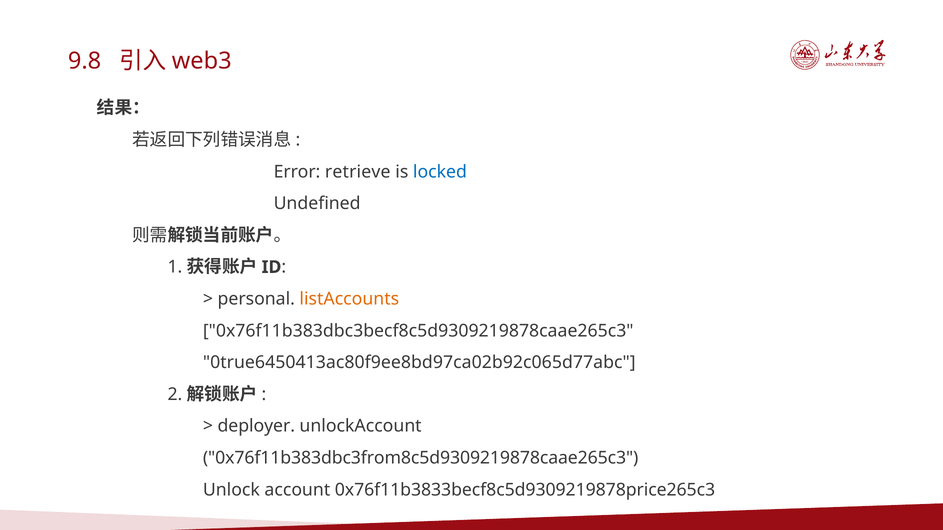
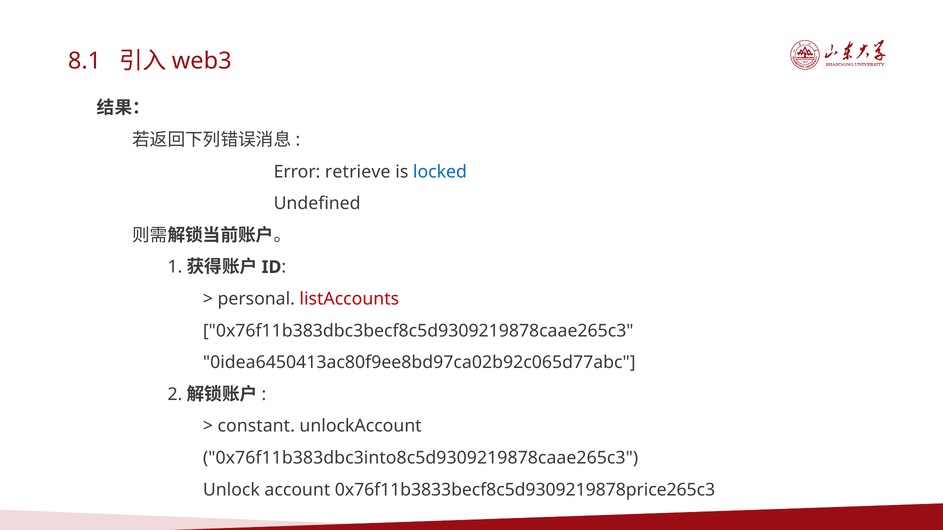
9.8: 9.8 -> 8.1
listAccounts colour: orange -> red
0true6450413ac80f9ee8bd97ca02b92c065d77abc: 0true6450413ac80f9ee8bd97ca02b92c065d77abc -> 0idea6450413ac80f9ee8bd97ca02b92c065d77abc
deployer: deployer -> constant
0x76f11b383dbc3from8c5d9309219878caae265c3: 0x76f11b383dbc3from8c5d9309219878caae265c3 -> 0x76f11b383dbc3into8c5d9309219878caae265c3
